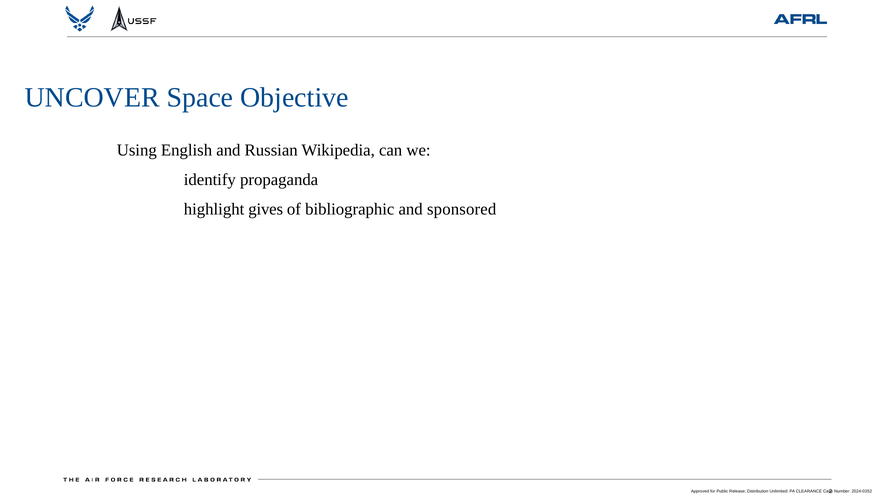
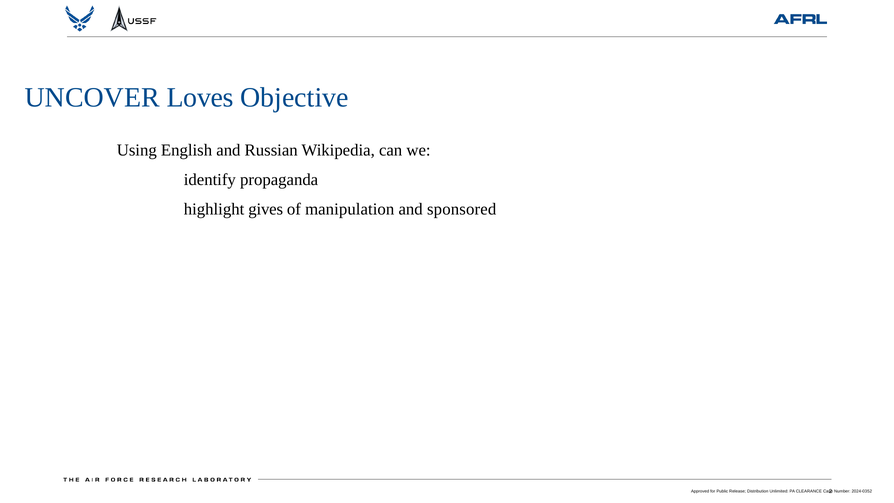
Space: Space -> Loves
bibliographic: bibliographic -> manipulation
